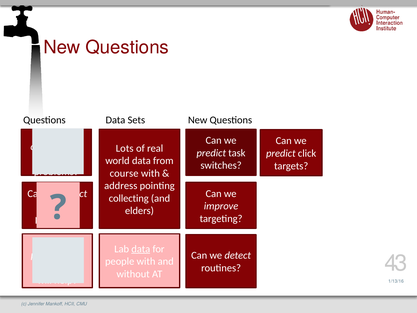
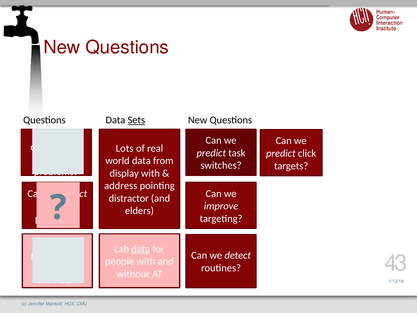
Sets underline: none -> present
course: course -> display
collecting: collecting -> distractor
